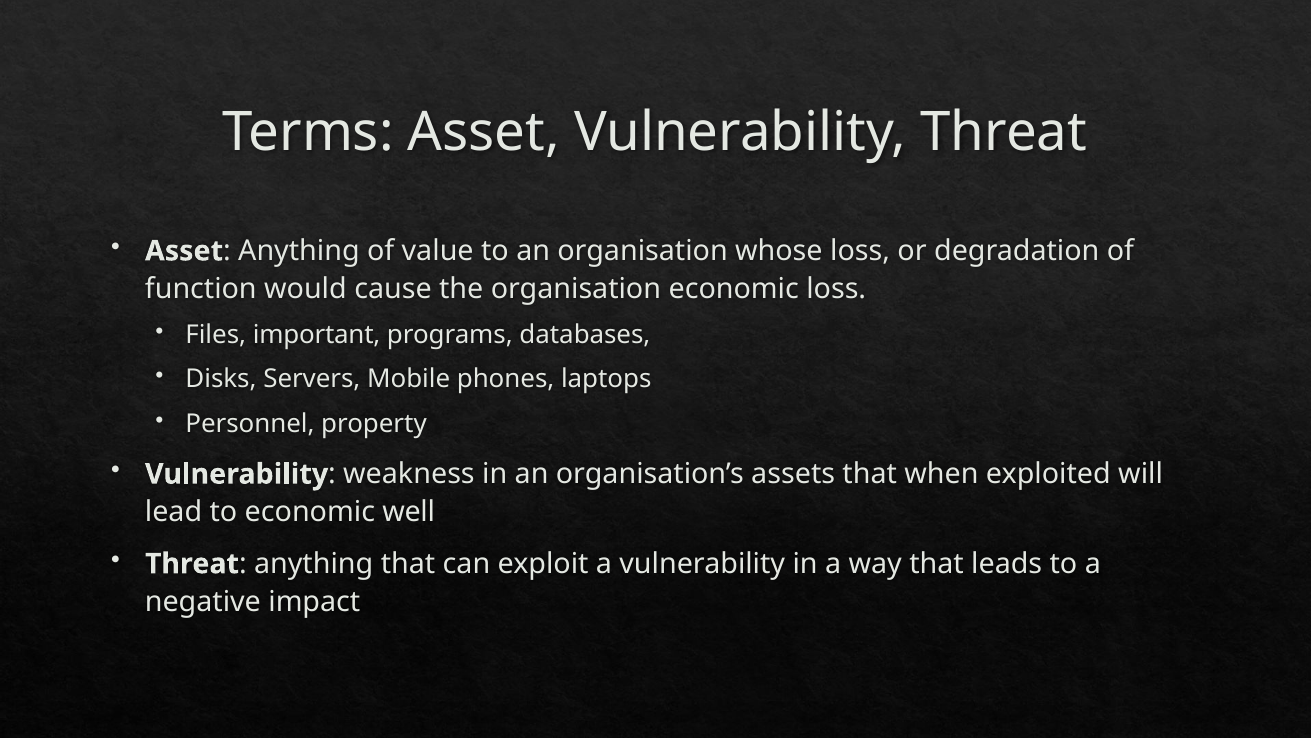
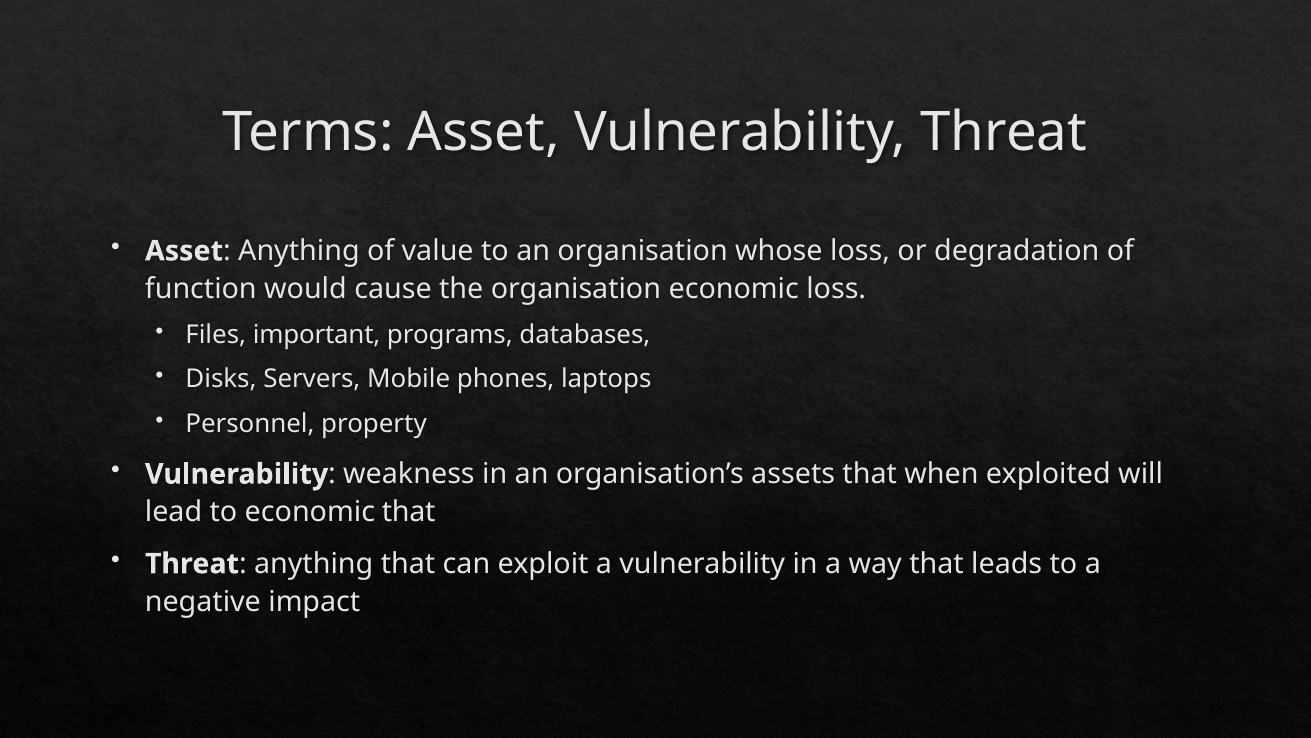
economic well: well -> that
